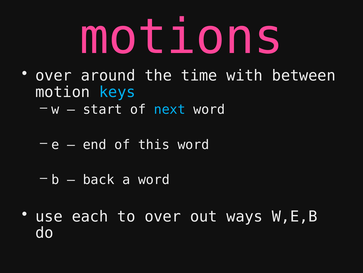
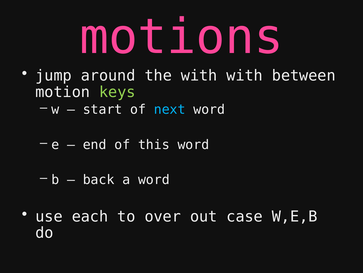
over at (54, 75): over -> jump
the time: time -> with
keys colour: light blue -> light green
ways: ways -> case
